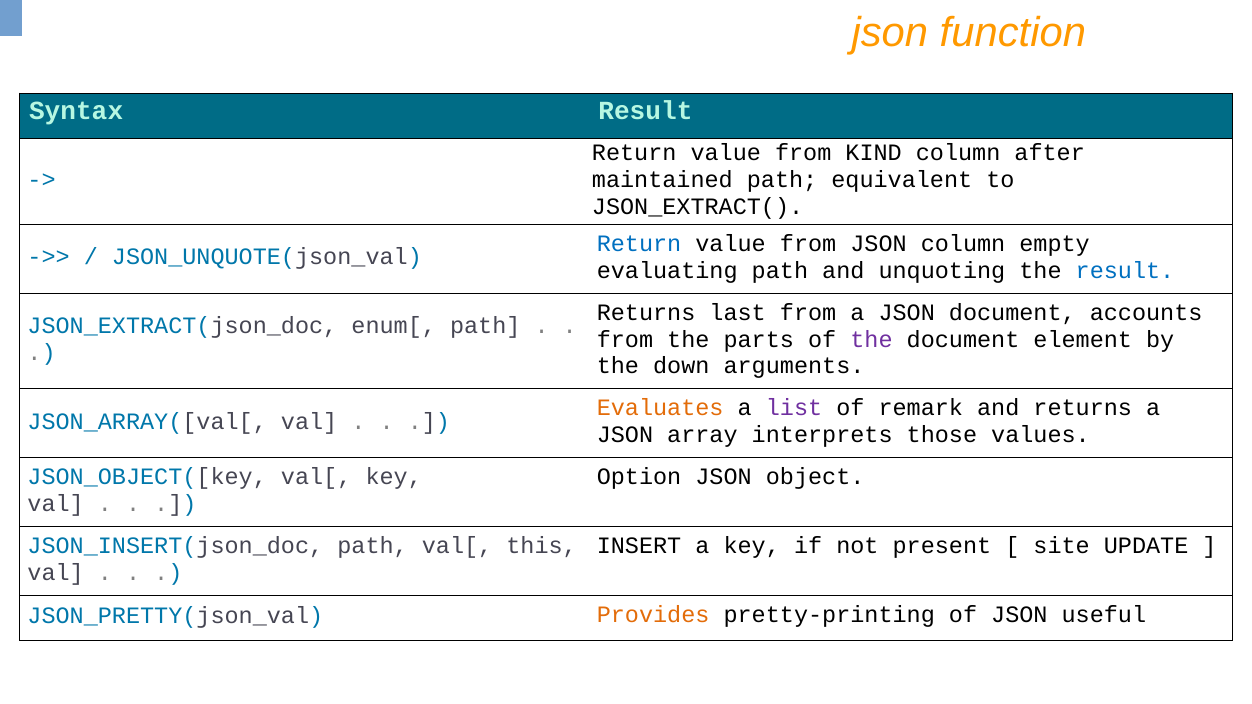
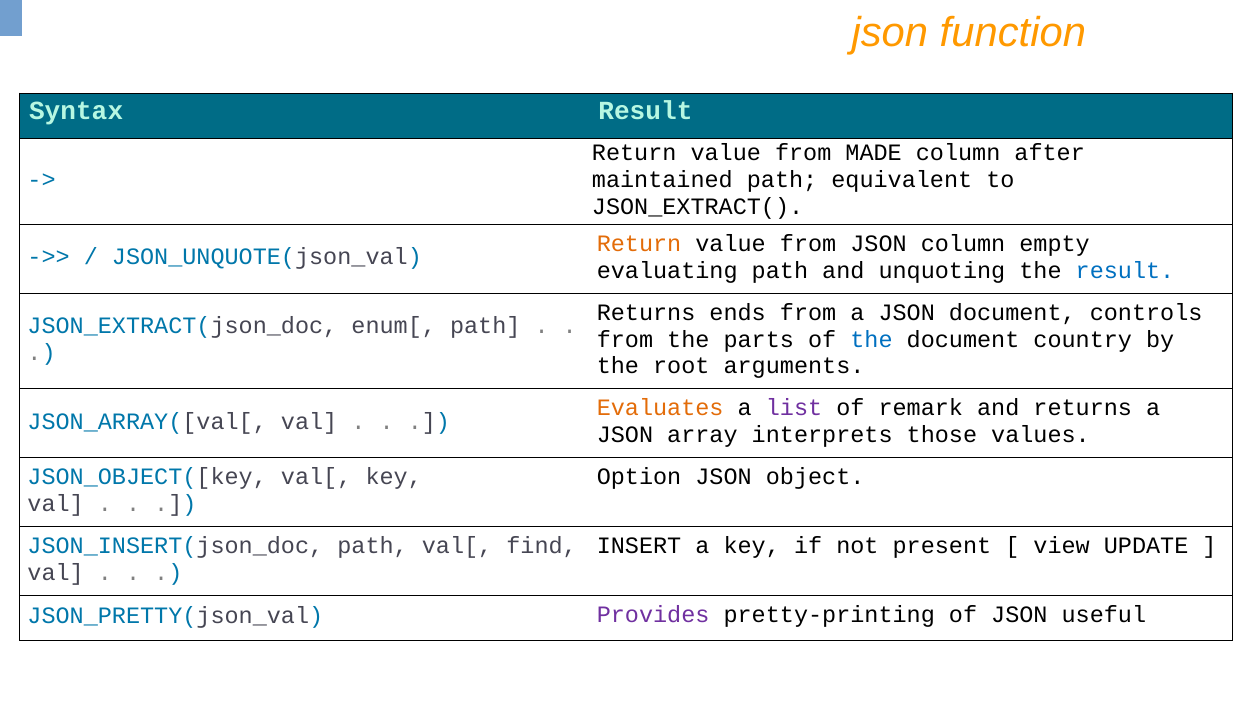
KIND: KIND -> MADE
Return at (639, 244) colour: blue -> orange
last: last -> ends
accounts: accounts -> controls
the at (871, 339) colour: purple -> blue
element: element -> country
down: down -> root
this: this -> find
site: site -> view
Provides colour: orange -> purple
